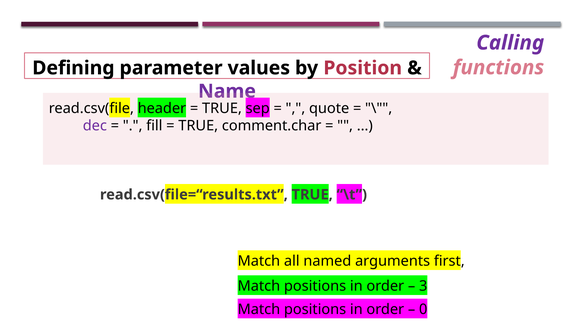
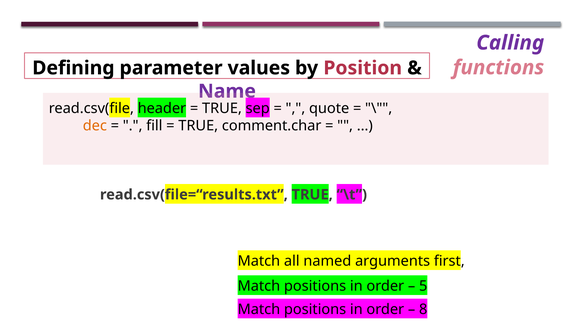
dec colour: purple -> orange
3: 3 -> 5
0: 0 -> 8
